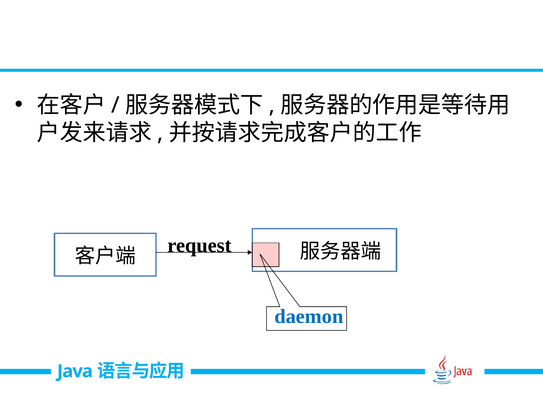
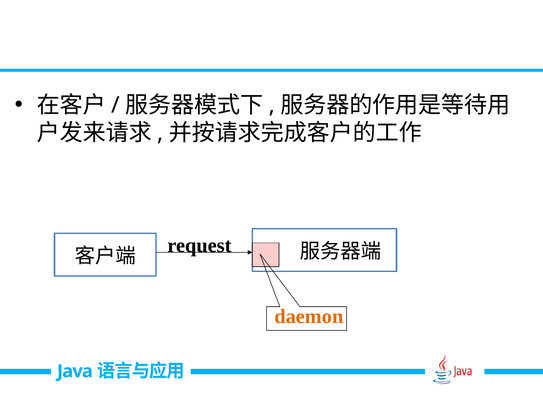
daemon colour: blue -> orange
